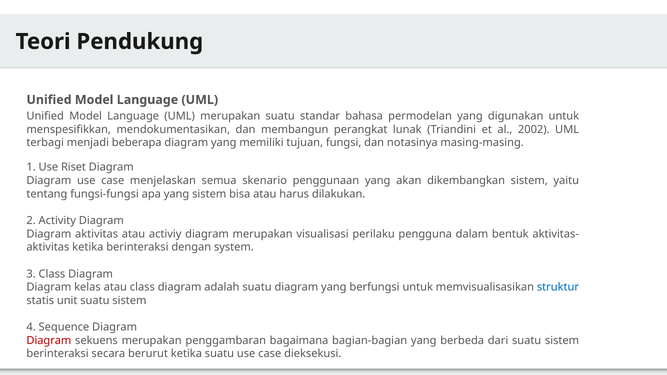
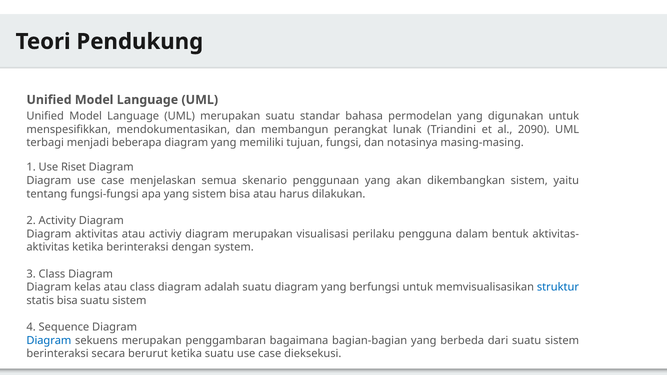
2002: 2002 -> 2090
statis unit: unit -> bisa
Diagram at (49, 341) colour: red -> blue
